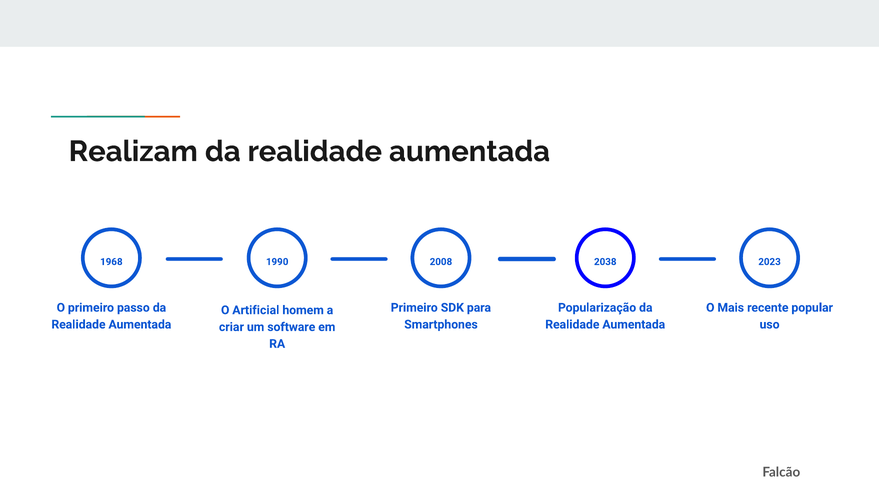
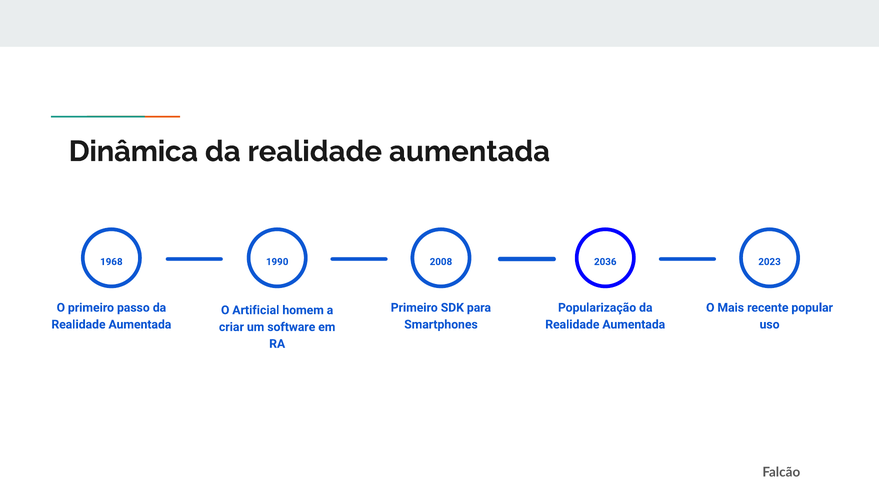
Realizam: Realizam -> Dinâmica
2038: 2038 -> 2036
